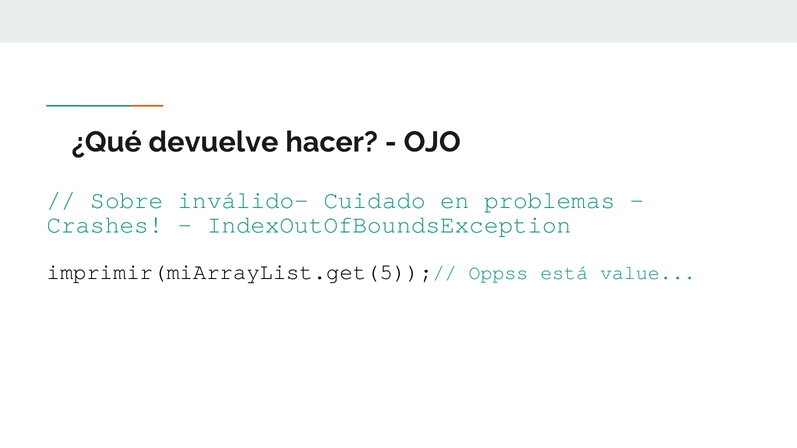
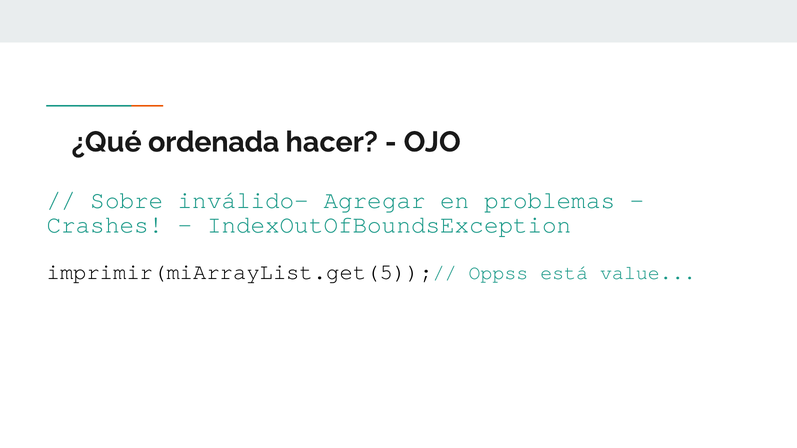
devuelve: devuelve -> ordenada
Cuidado: Cuidado -> Agregar
